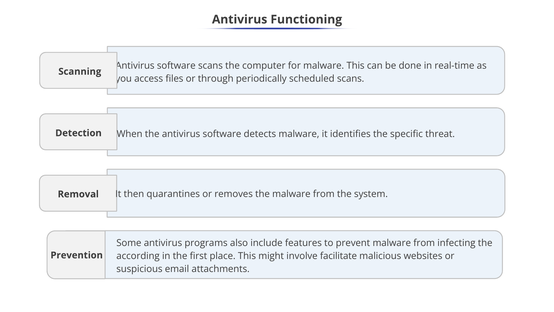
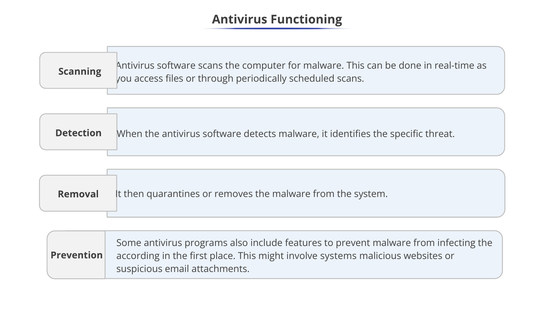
facilitate: facilitate -> systems
